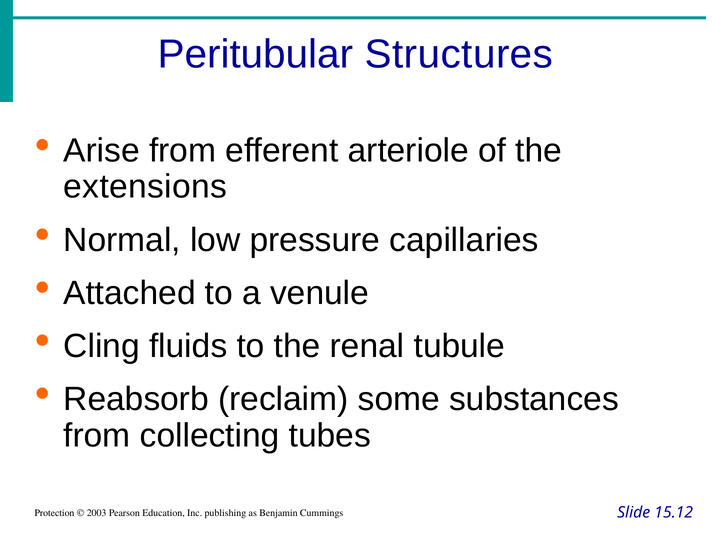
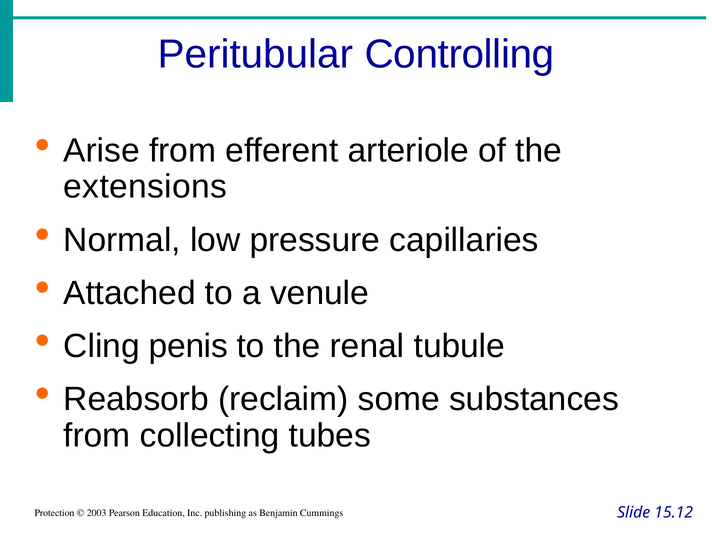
Structures: Structures -> Controlling
fluids: fluids -> penis
